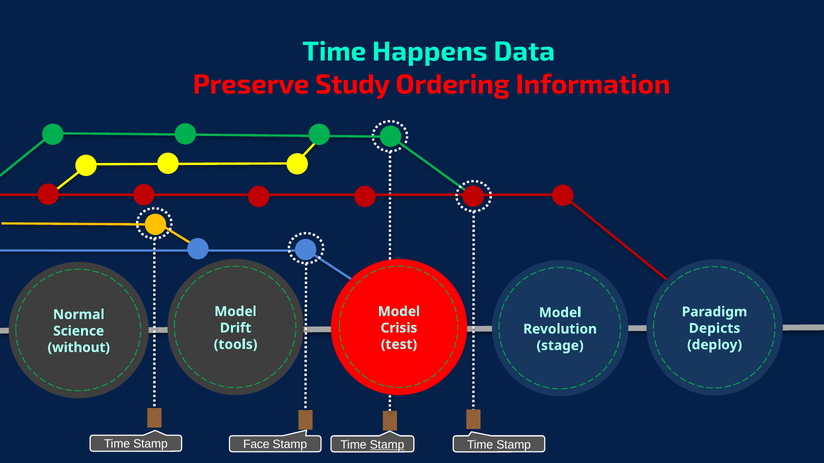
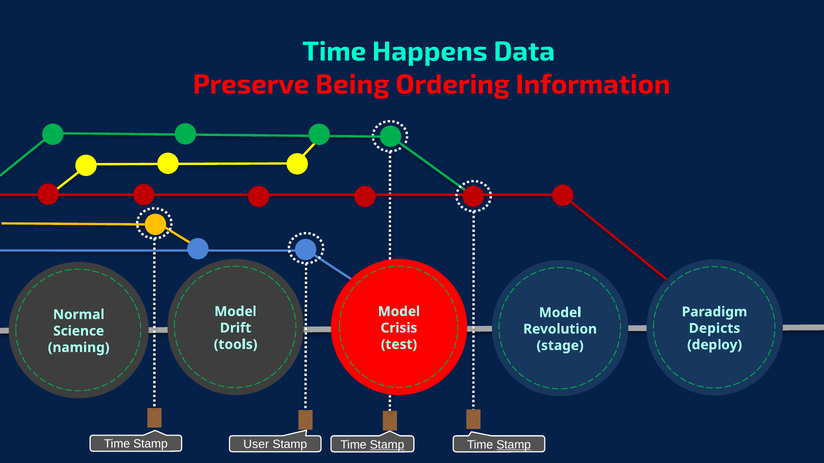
Study: Study -> Being
without: without -> naming
Stamp at (514, 445) underline: none -> present
Face: Face -> User
